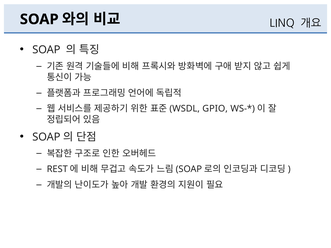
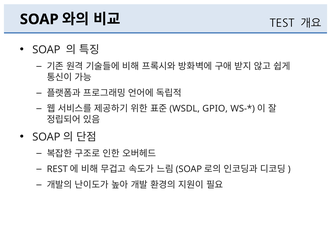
LINQ: LINQ -> TEST
